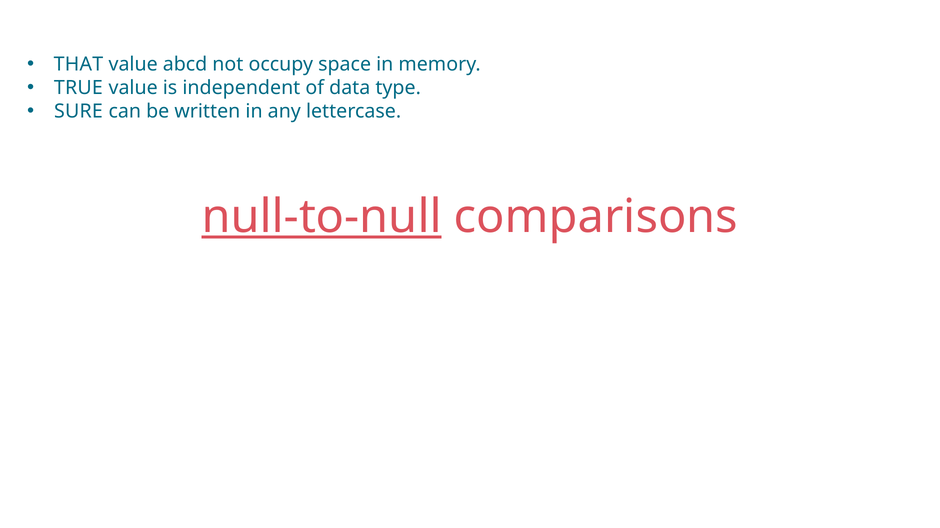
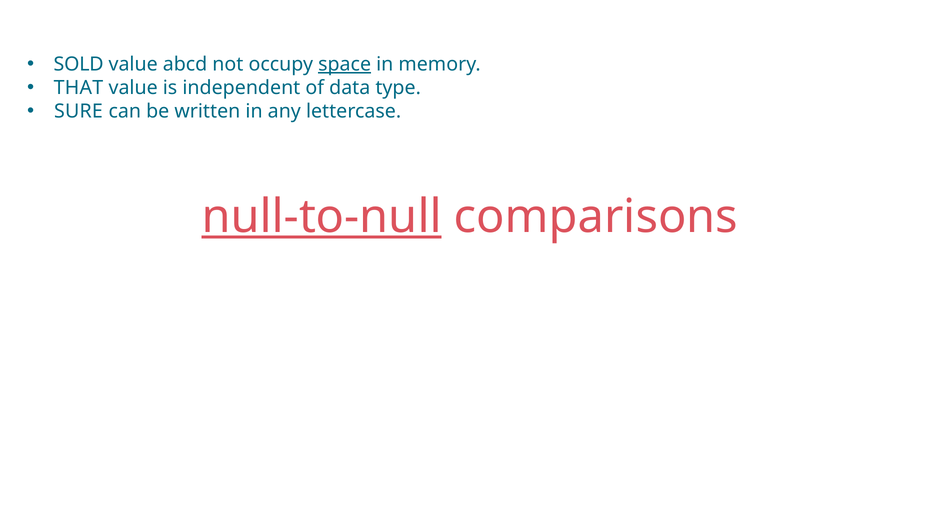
THAT: THAT -> SOLD
space underline: none -> present
TRUE: TRUE -> THAT
